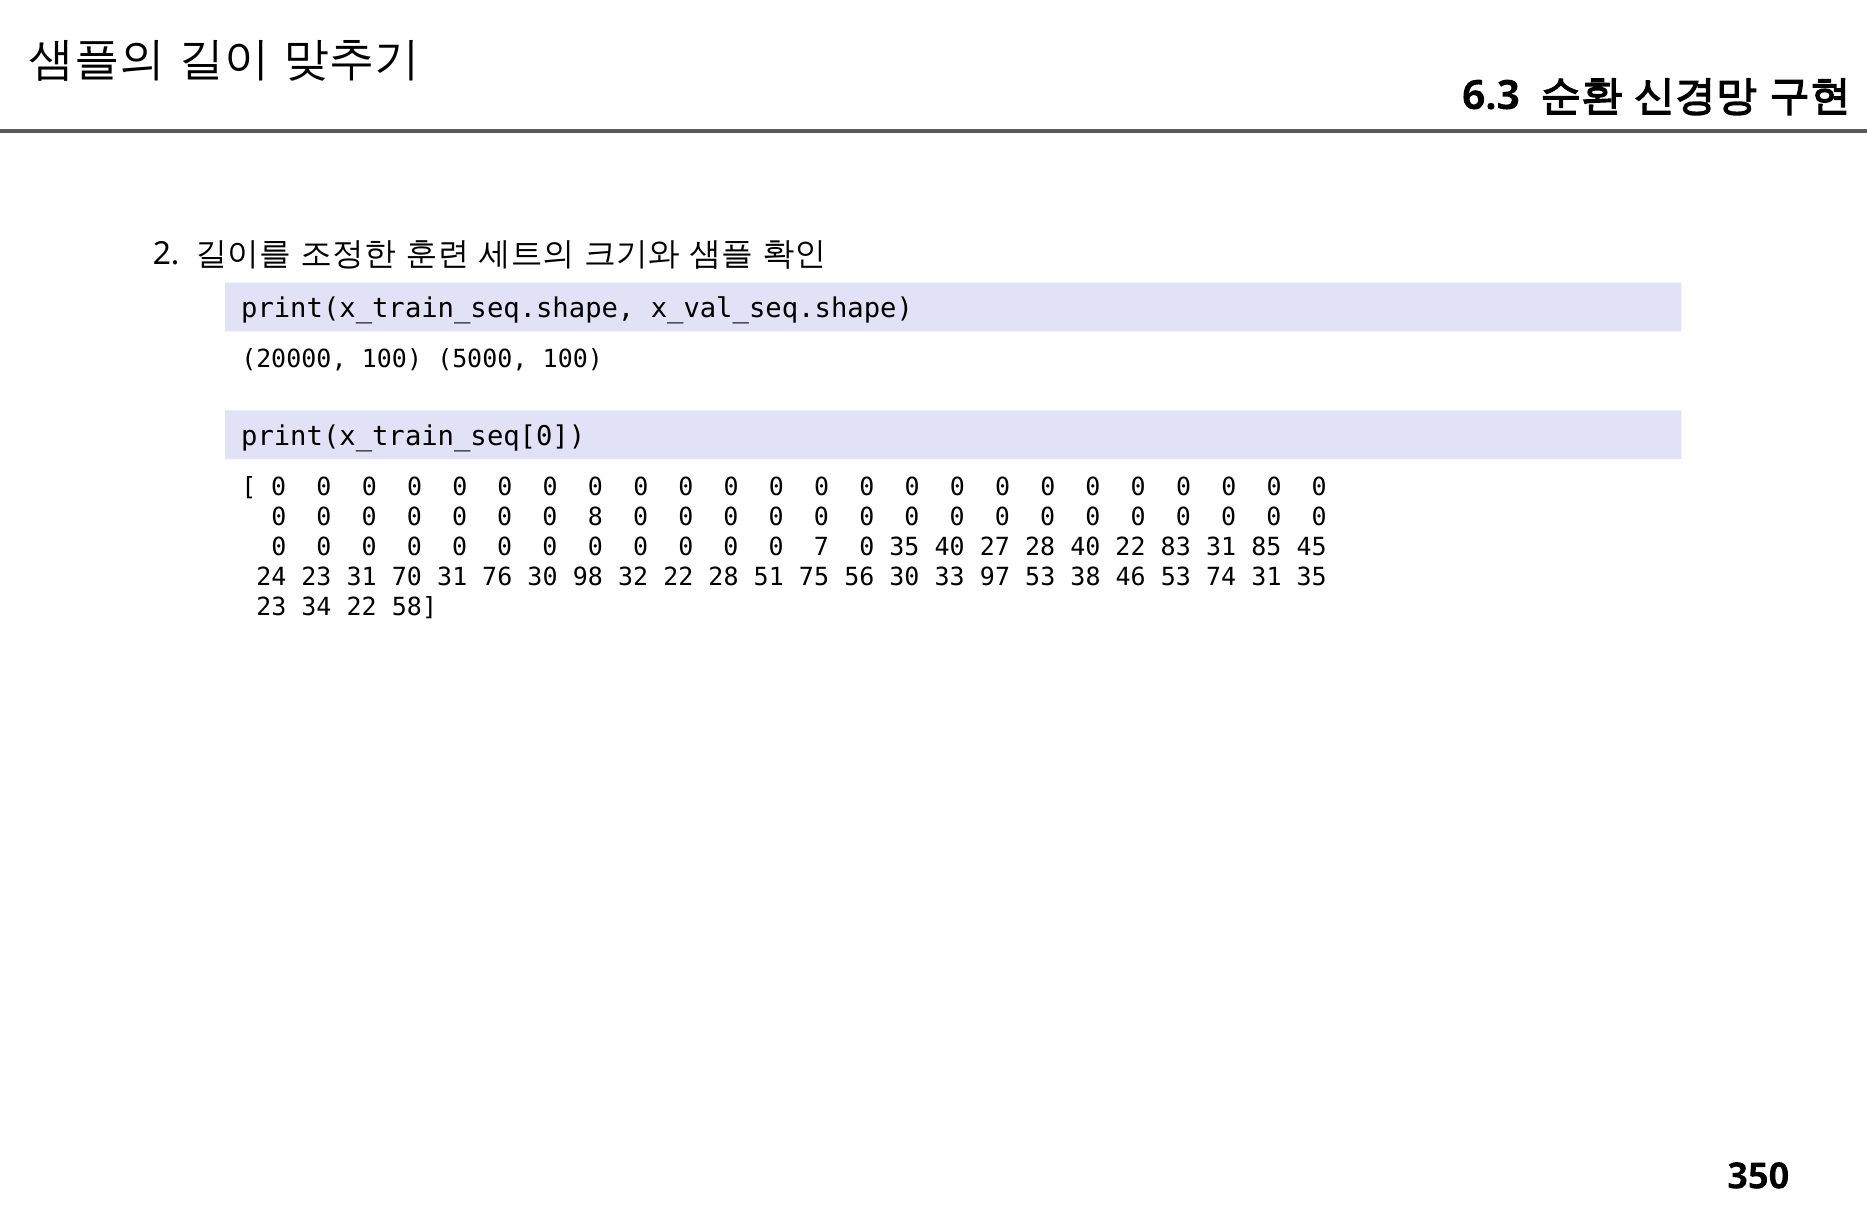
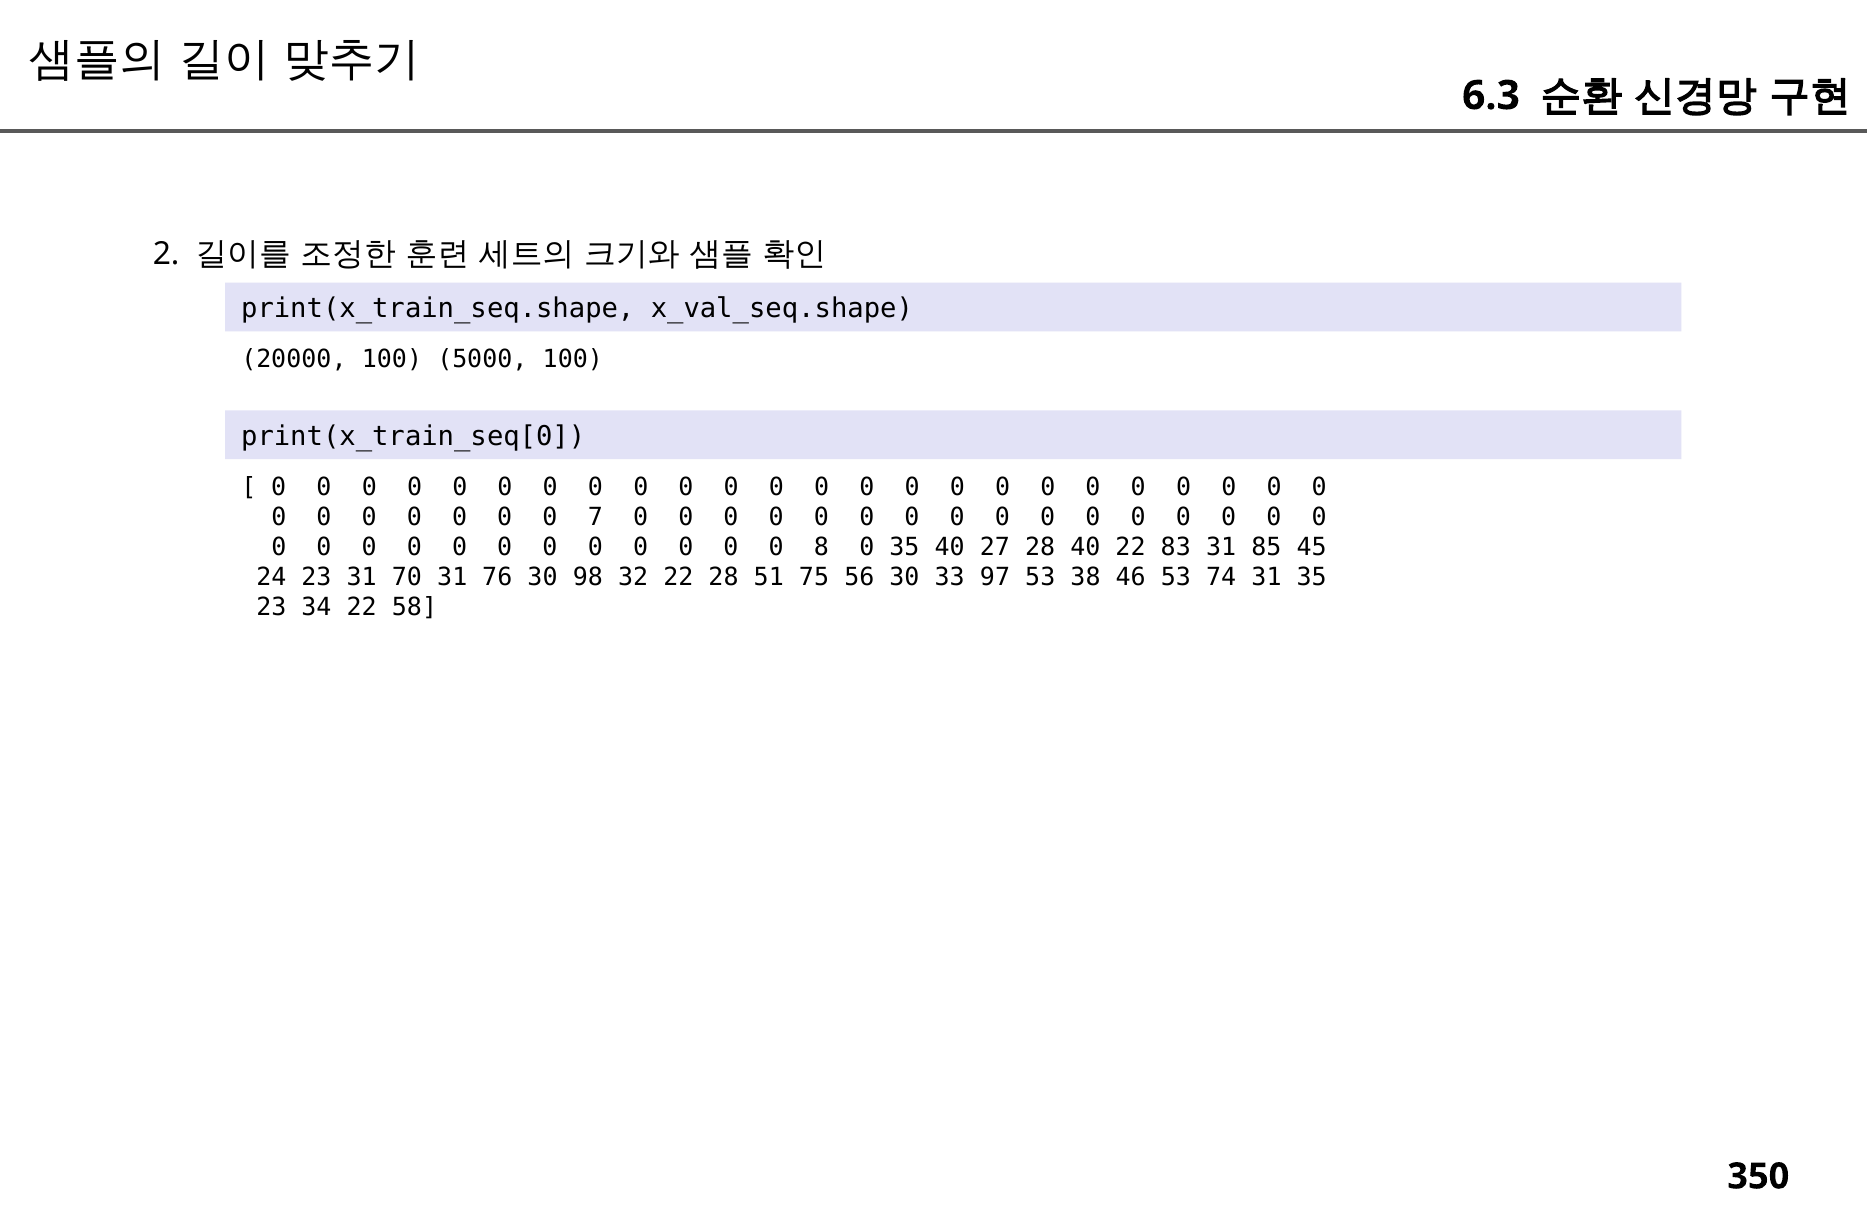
8: 8 -> 7
7: 7 -> 8
